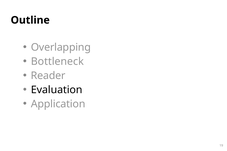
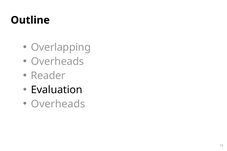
Bottleneck at (57, 62): Bottleneck -> Overheads
Application at (58, 104): Application -> Overheads
